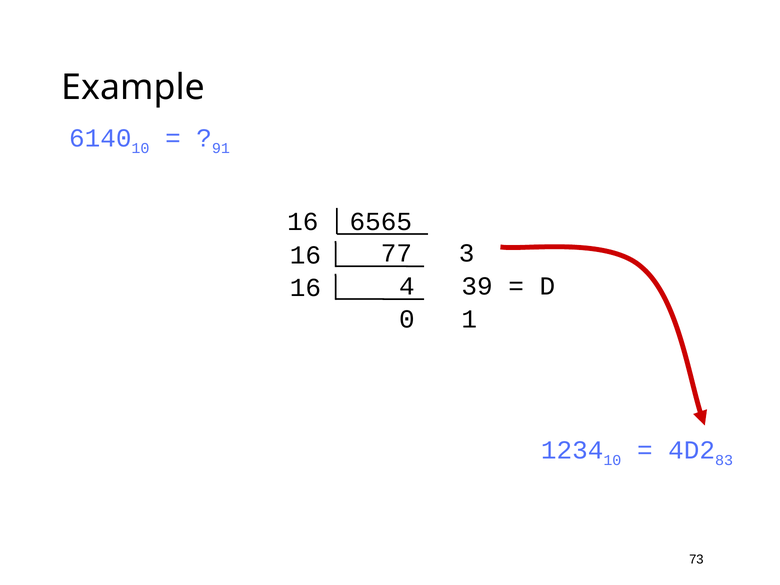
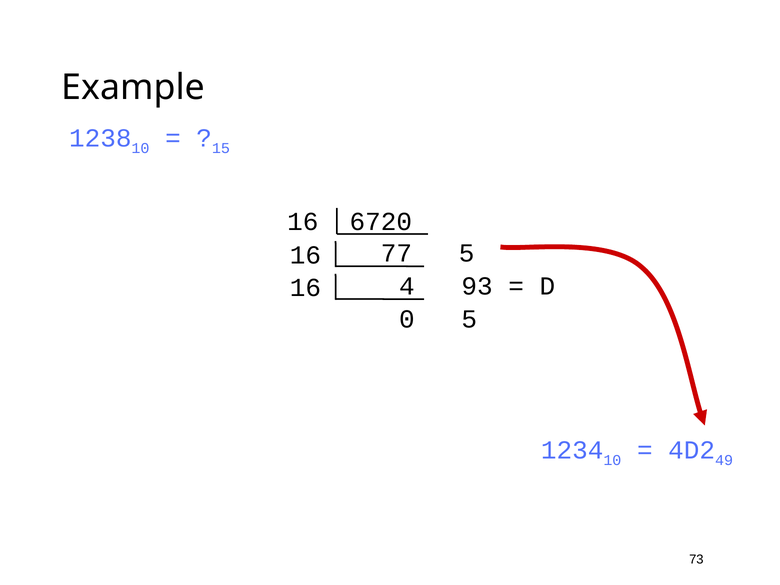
6140: 6140 -> 1238
91: 91 -> 15
6565: 6565 -> 6720
77 3: 3 -> 5
39: 39 -> 93
0 1: 1 -> 5
83: 83 -> 49
